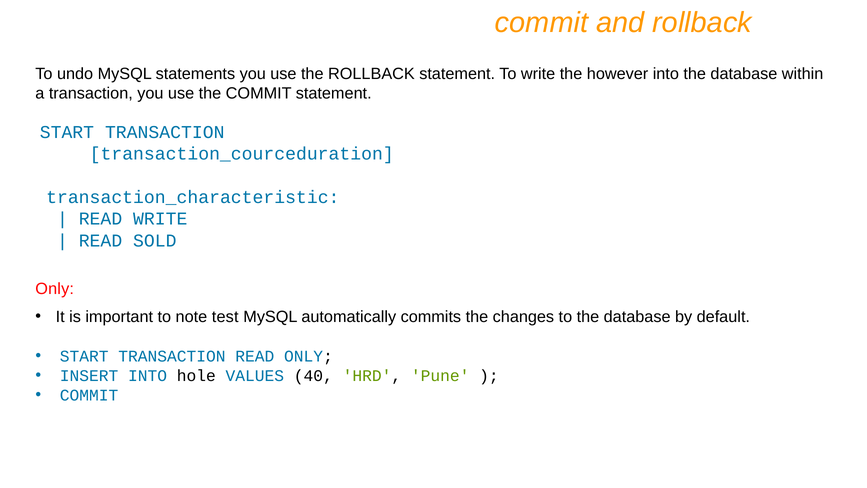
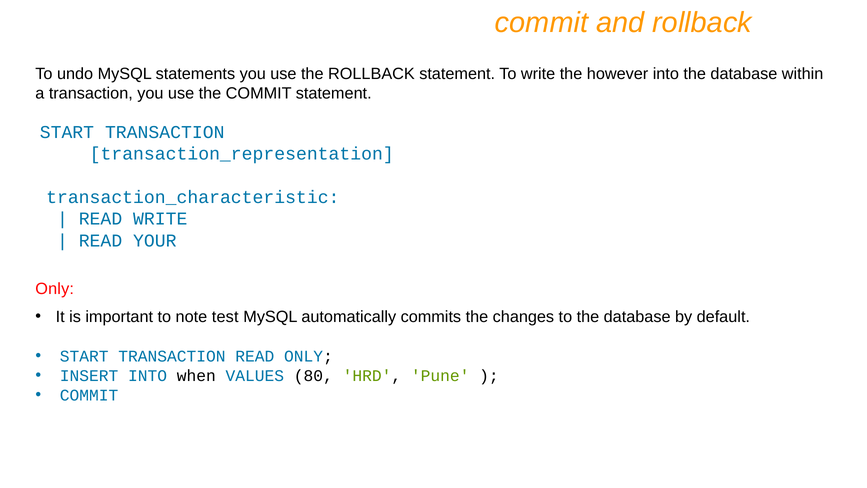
transaction_courceduration: transaction_courceduration -> transaction_representation
SOLD: SOLD -> YOUR
hole: hole -> when
40: 40 -> 80
